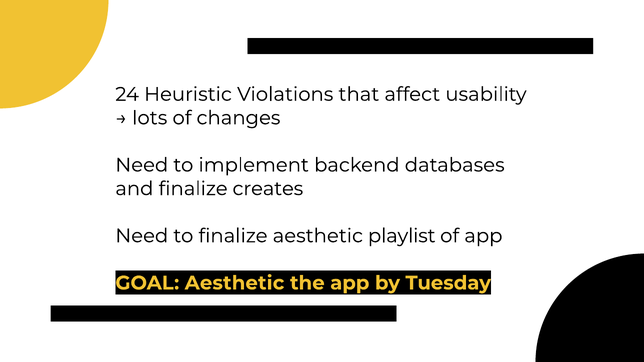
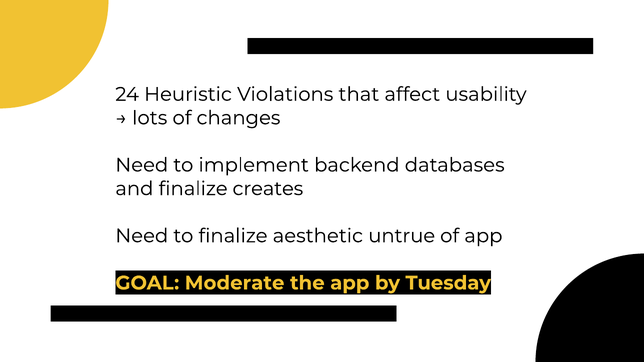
playlist: playlist -> untrue
GOAL Aesthetic: Aesthetic -> Moderate
